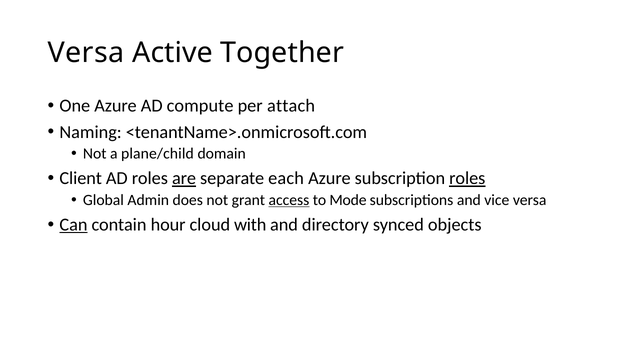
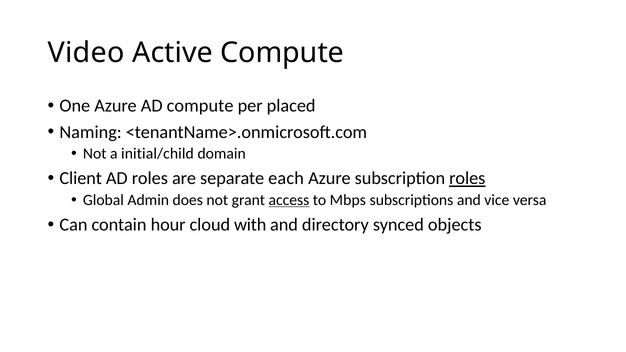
Versa at (86, 53): Versa -> Video
Active Together: Together -> Compute
attach: attach -> placed
plane/child: plane/child -> initial/child
are underline: present -> none
Mode: Mode -> Mbps
Can underline: present -> none
